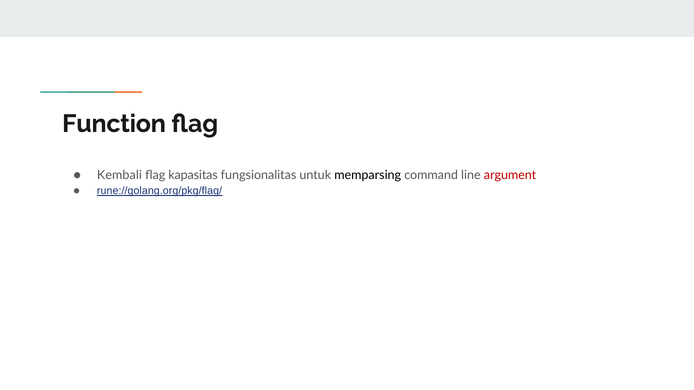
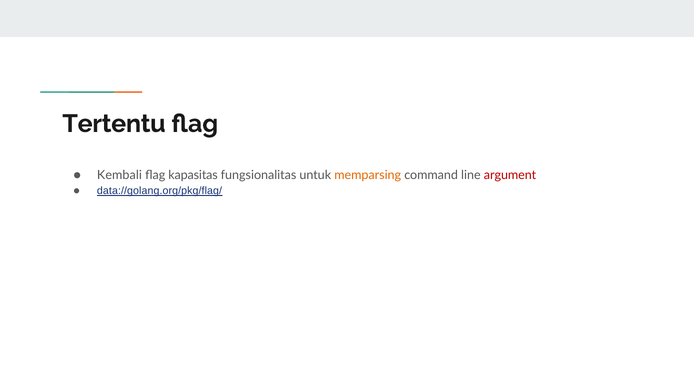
Function: Function -> Tertentu
memparsing colour: black -> orange
rune://golang.org/pkg/flag/: rune://golang.org/pkg/flag/ -> data://golang.org/pkg/flag/
